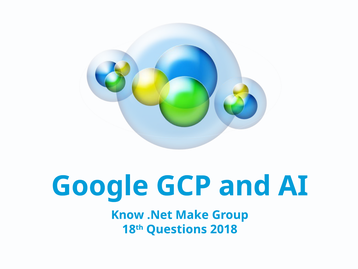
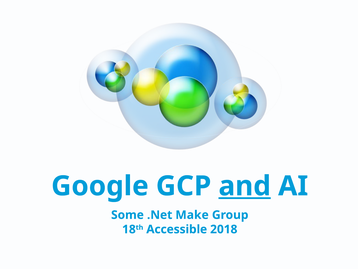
and underline: none -> present
Know: Know -> Some
Questions: Questions -> Accessible
